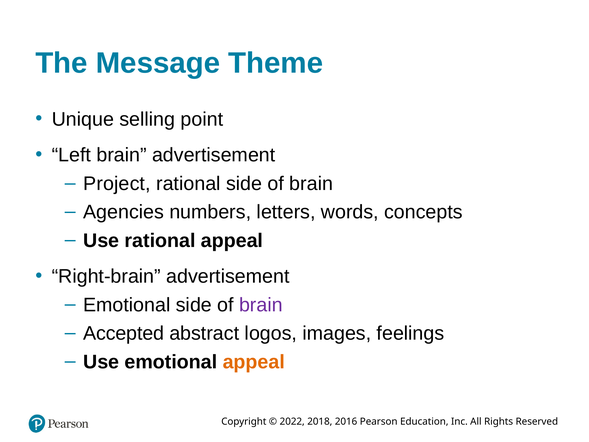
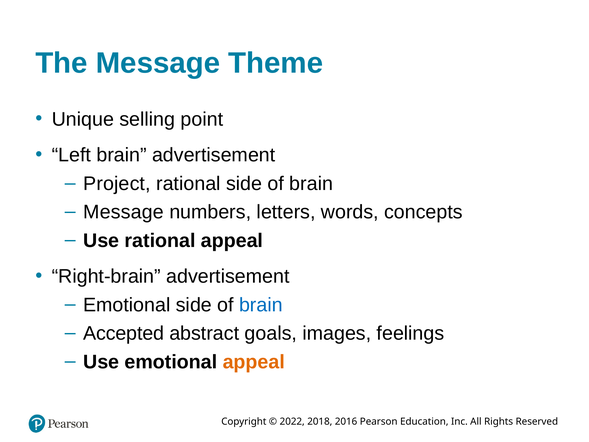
Agencies at (124, 212): Agencies -> Message
brain at (261, 305) colour: purple -> blue
logos: logos -> goals
